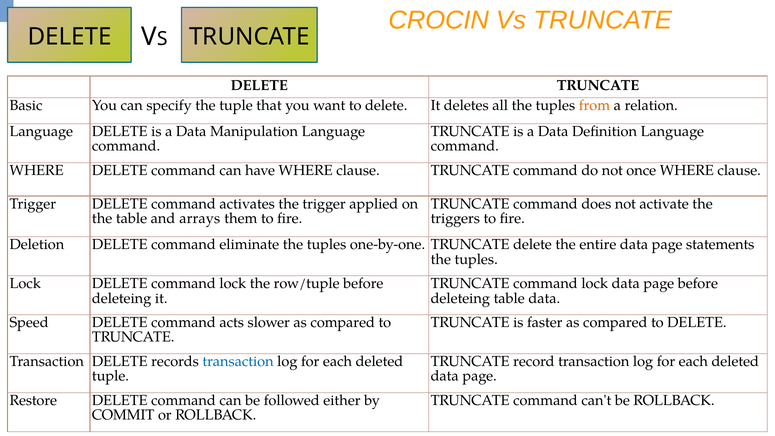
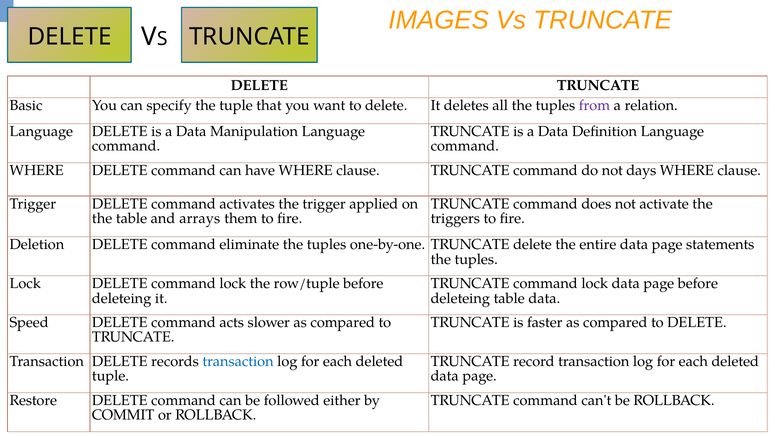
CROCIN: CROCIN -> IMAGES
from colour: orange -> purple
once: once -> days
